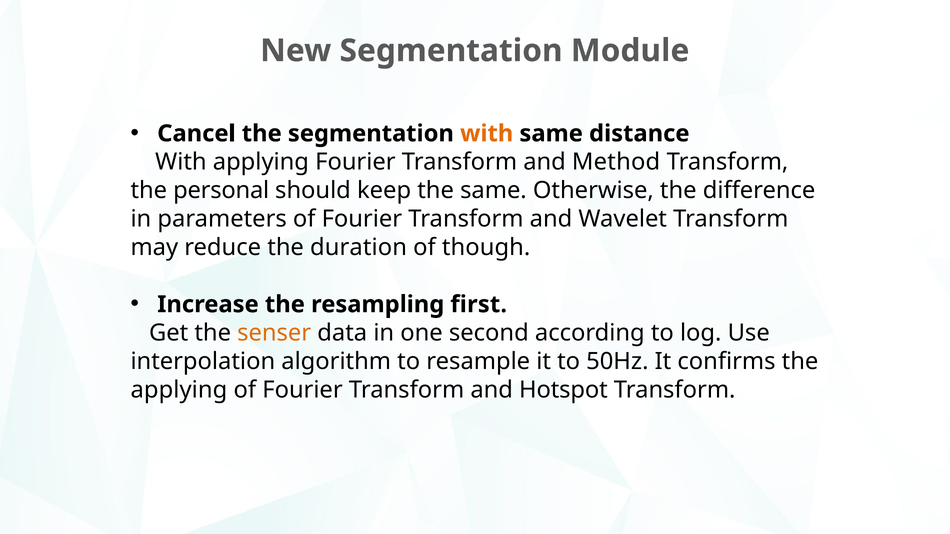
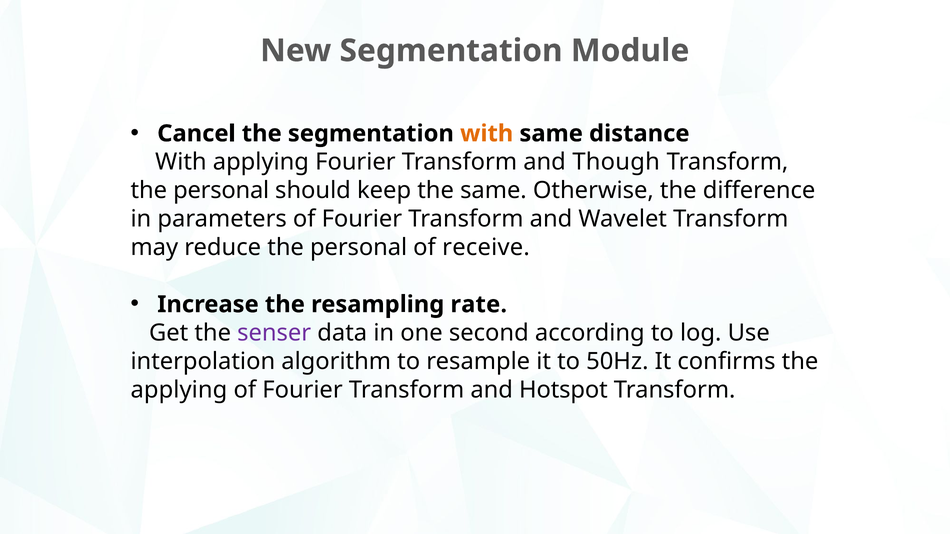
Method: Method -> Though
reduce the duration: duration -> personal
though: though -> receive
first: first -> rate
senser colour: orange -> purple
